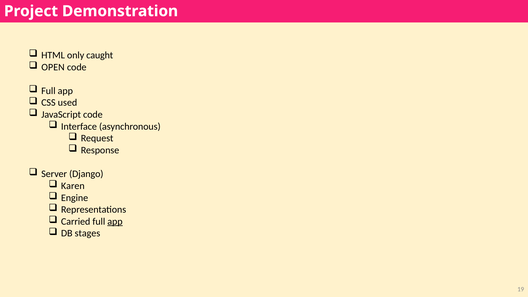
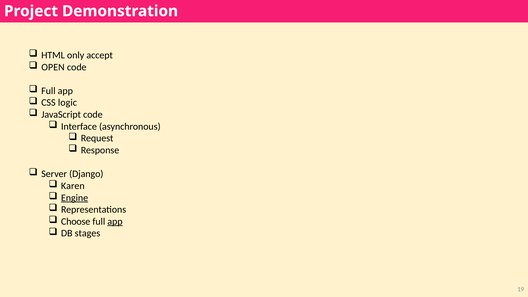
caught: caught -> accept
used: used -> logic
Engine underline: none -> present
Carried: Carried -> Choose
